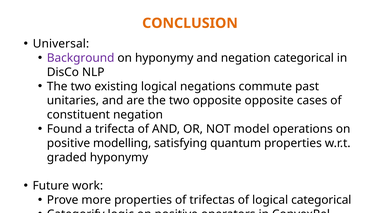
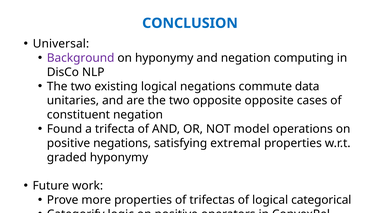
CONCLUSION colour: orange -> blue
negation categorical: categorical -> computing
commute past: past -> data
positive modelling: modelling -> negations
satisfying quantum: quantum -> extremal
